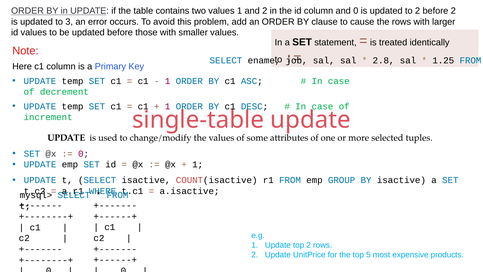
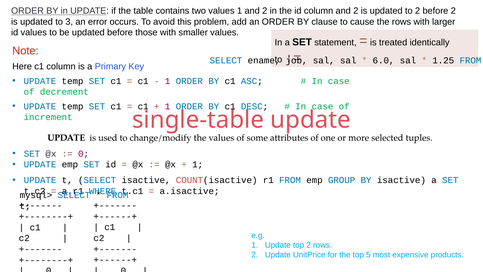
column and 0: 0 -> 2
2.8: 2.8 -> 6.0
